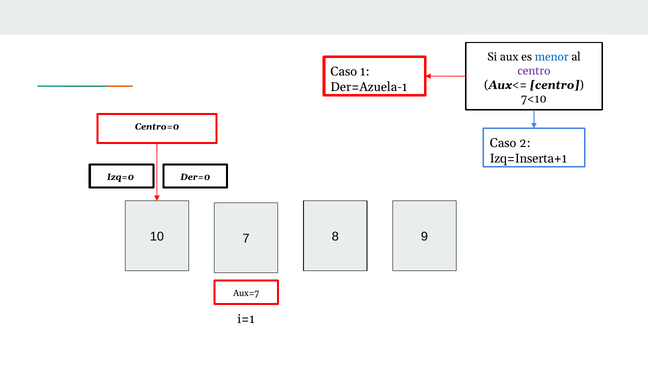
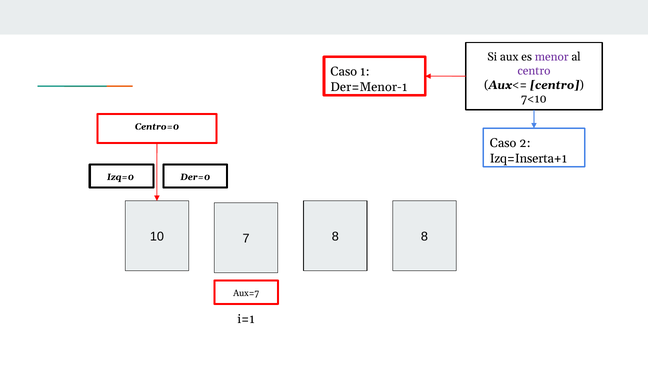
menor colour: blue -> purple
Der=Azuela-1: Der=Azuela-1 -> Der=Menor-1
8 9: 9 -> 8
